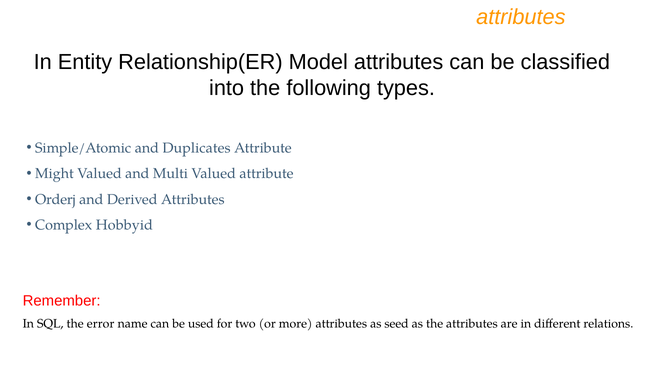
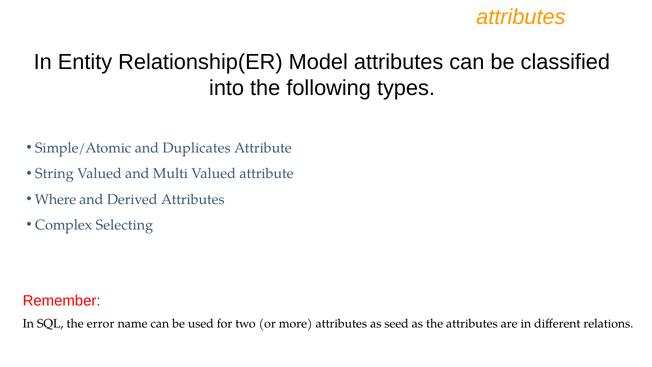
Might: Might -> String
Orderj: Orderj -> Where
Hobbyid: Hobbyid -> Selecting
